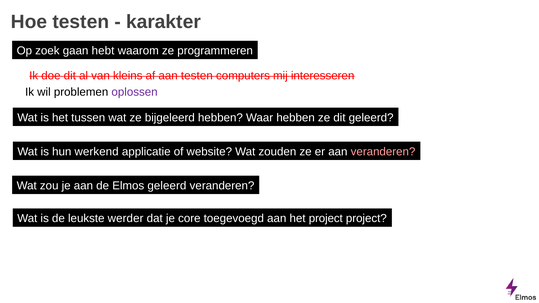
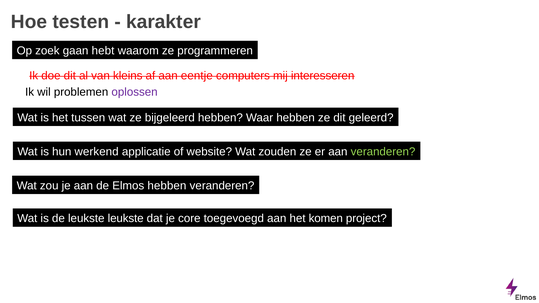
aan testen: testen -> eentje
veranderen at (383, 152) colour: pink -> light green
Elmos geleerd: geleerd -> hebben
leukste werder: werder -> leukste
het project: project -> komen
